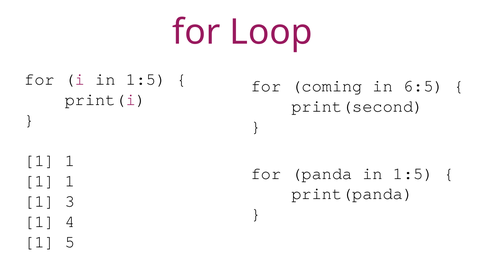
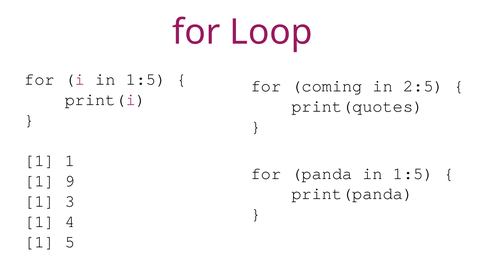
6:5: 6:5 -> 2:5
print(second: print(second -> print(quotes
1 at (70, 181): 1 -> 9
